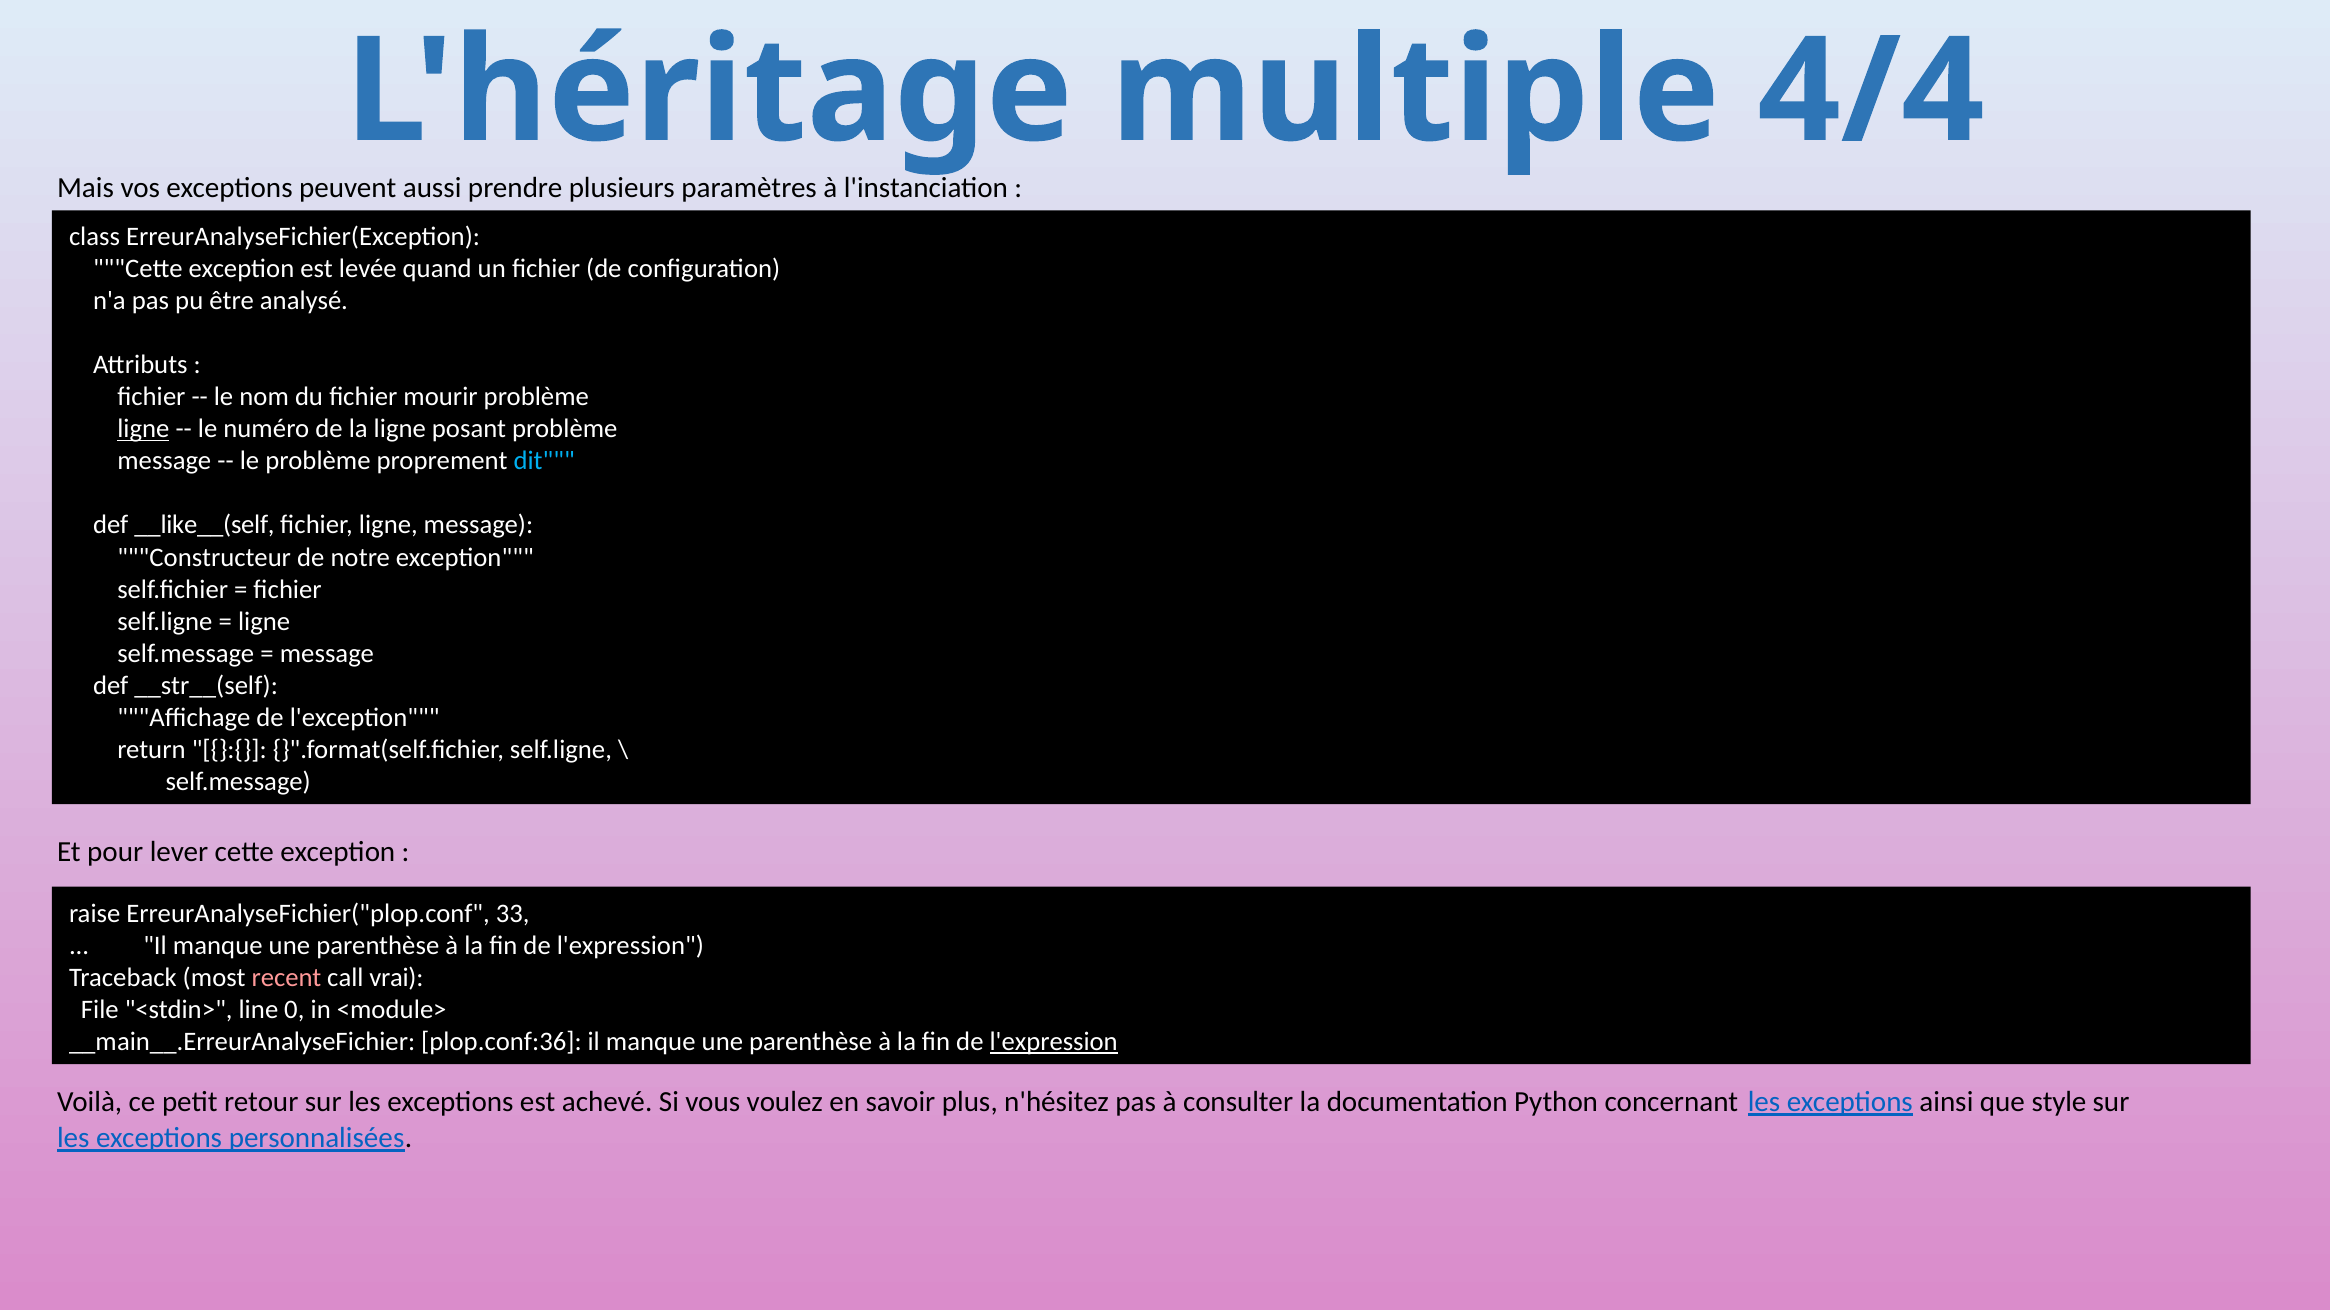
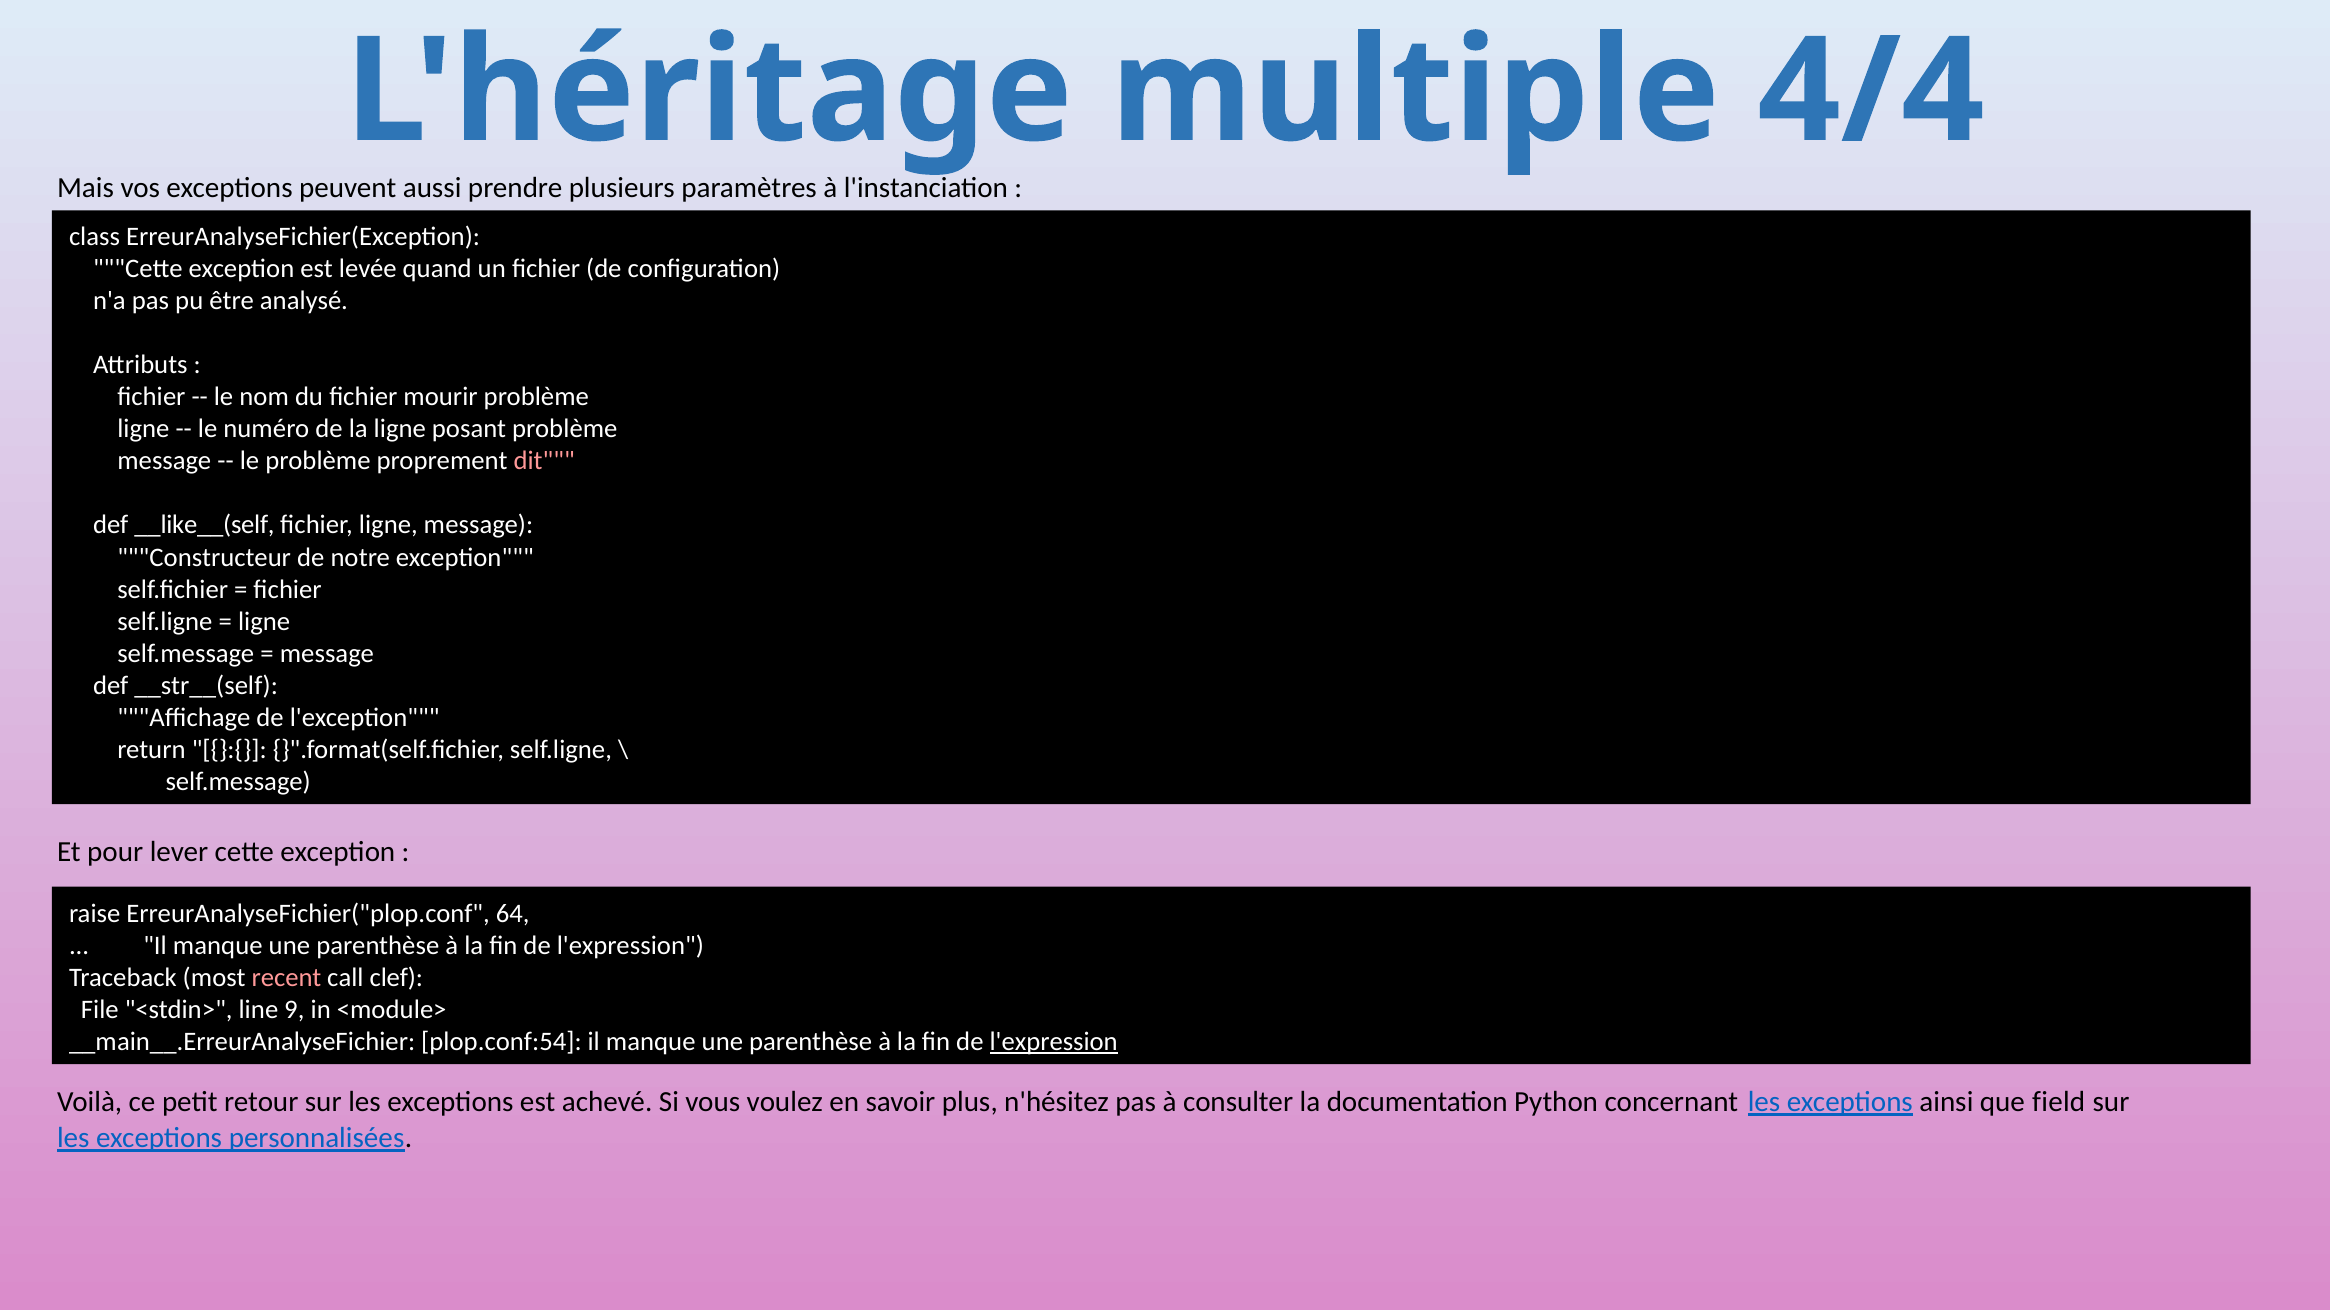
ligne at (143, 429) underline: present -> none
dit colour: light blue -> pink
33: 33 -> 64
vrai: vrai -> clef
0: 0 -> 9
plop.conf:36: plop.conf:36 -> plop.conf:54
style: style -> field
